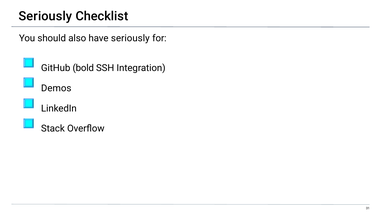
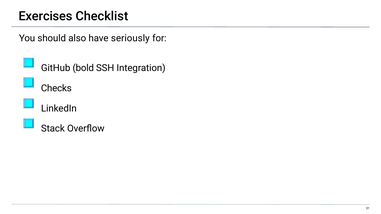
Seriously at (45, 16): Seriously -> Exercises
Demos: Demos -> Checks
